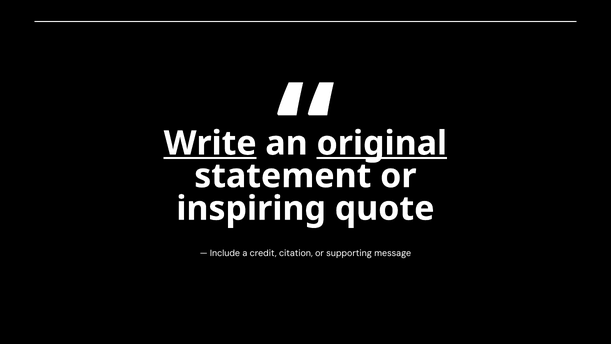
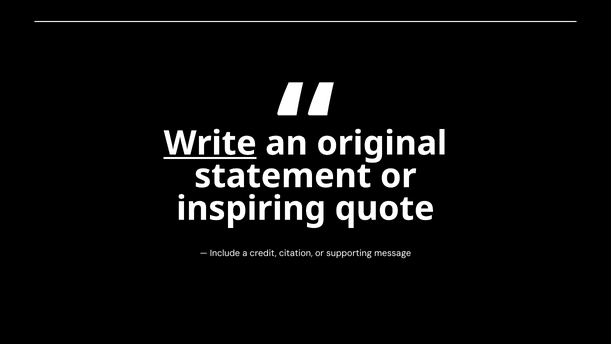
original underline: present -> none
